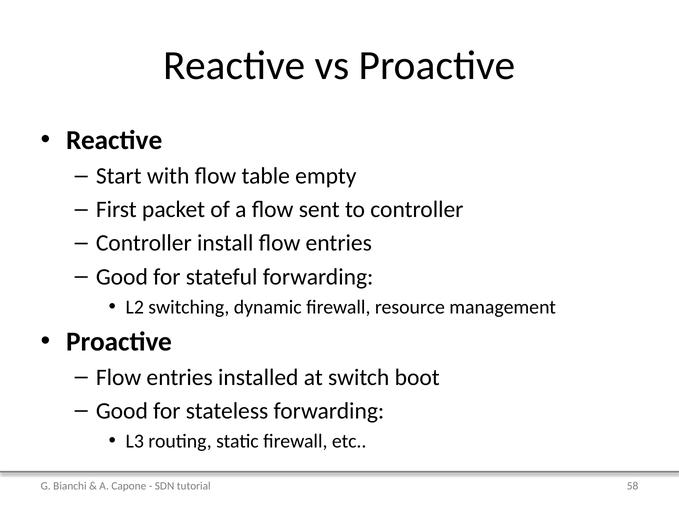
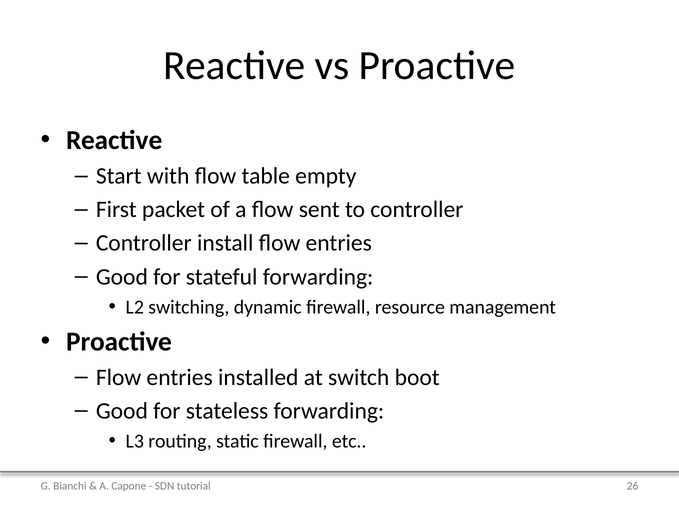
58: 58 -> 26
